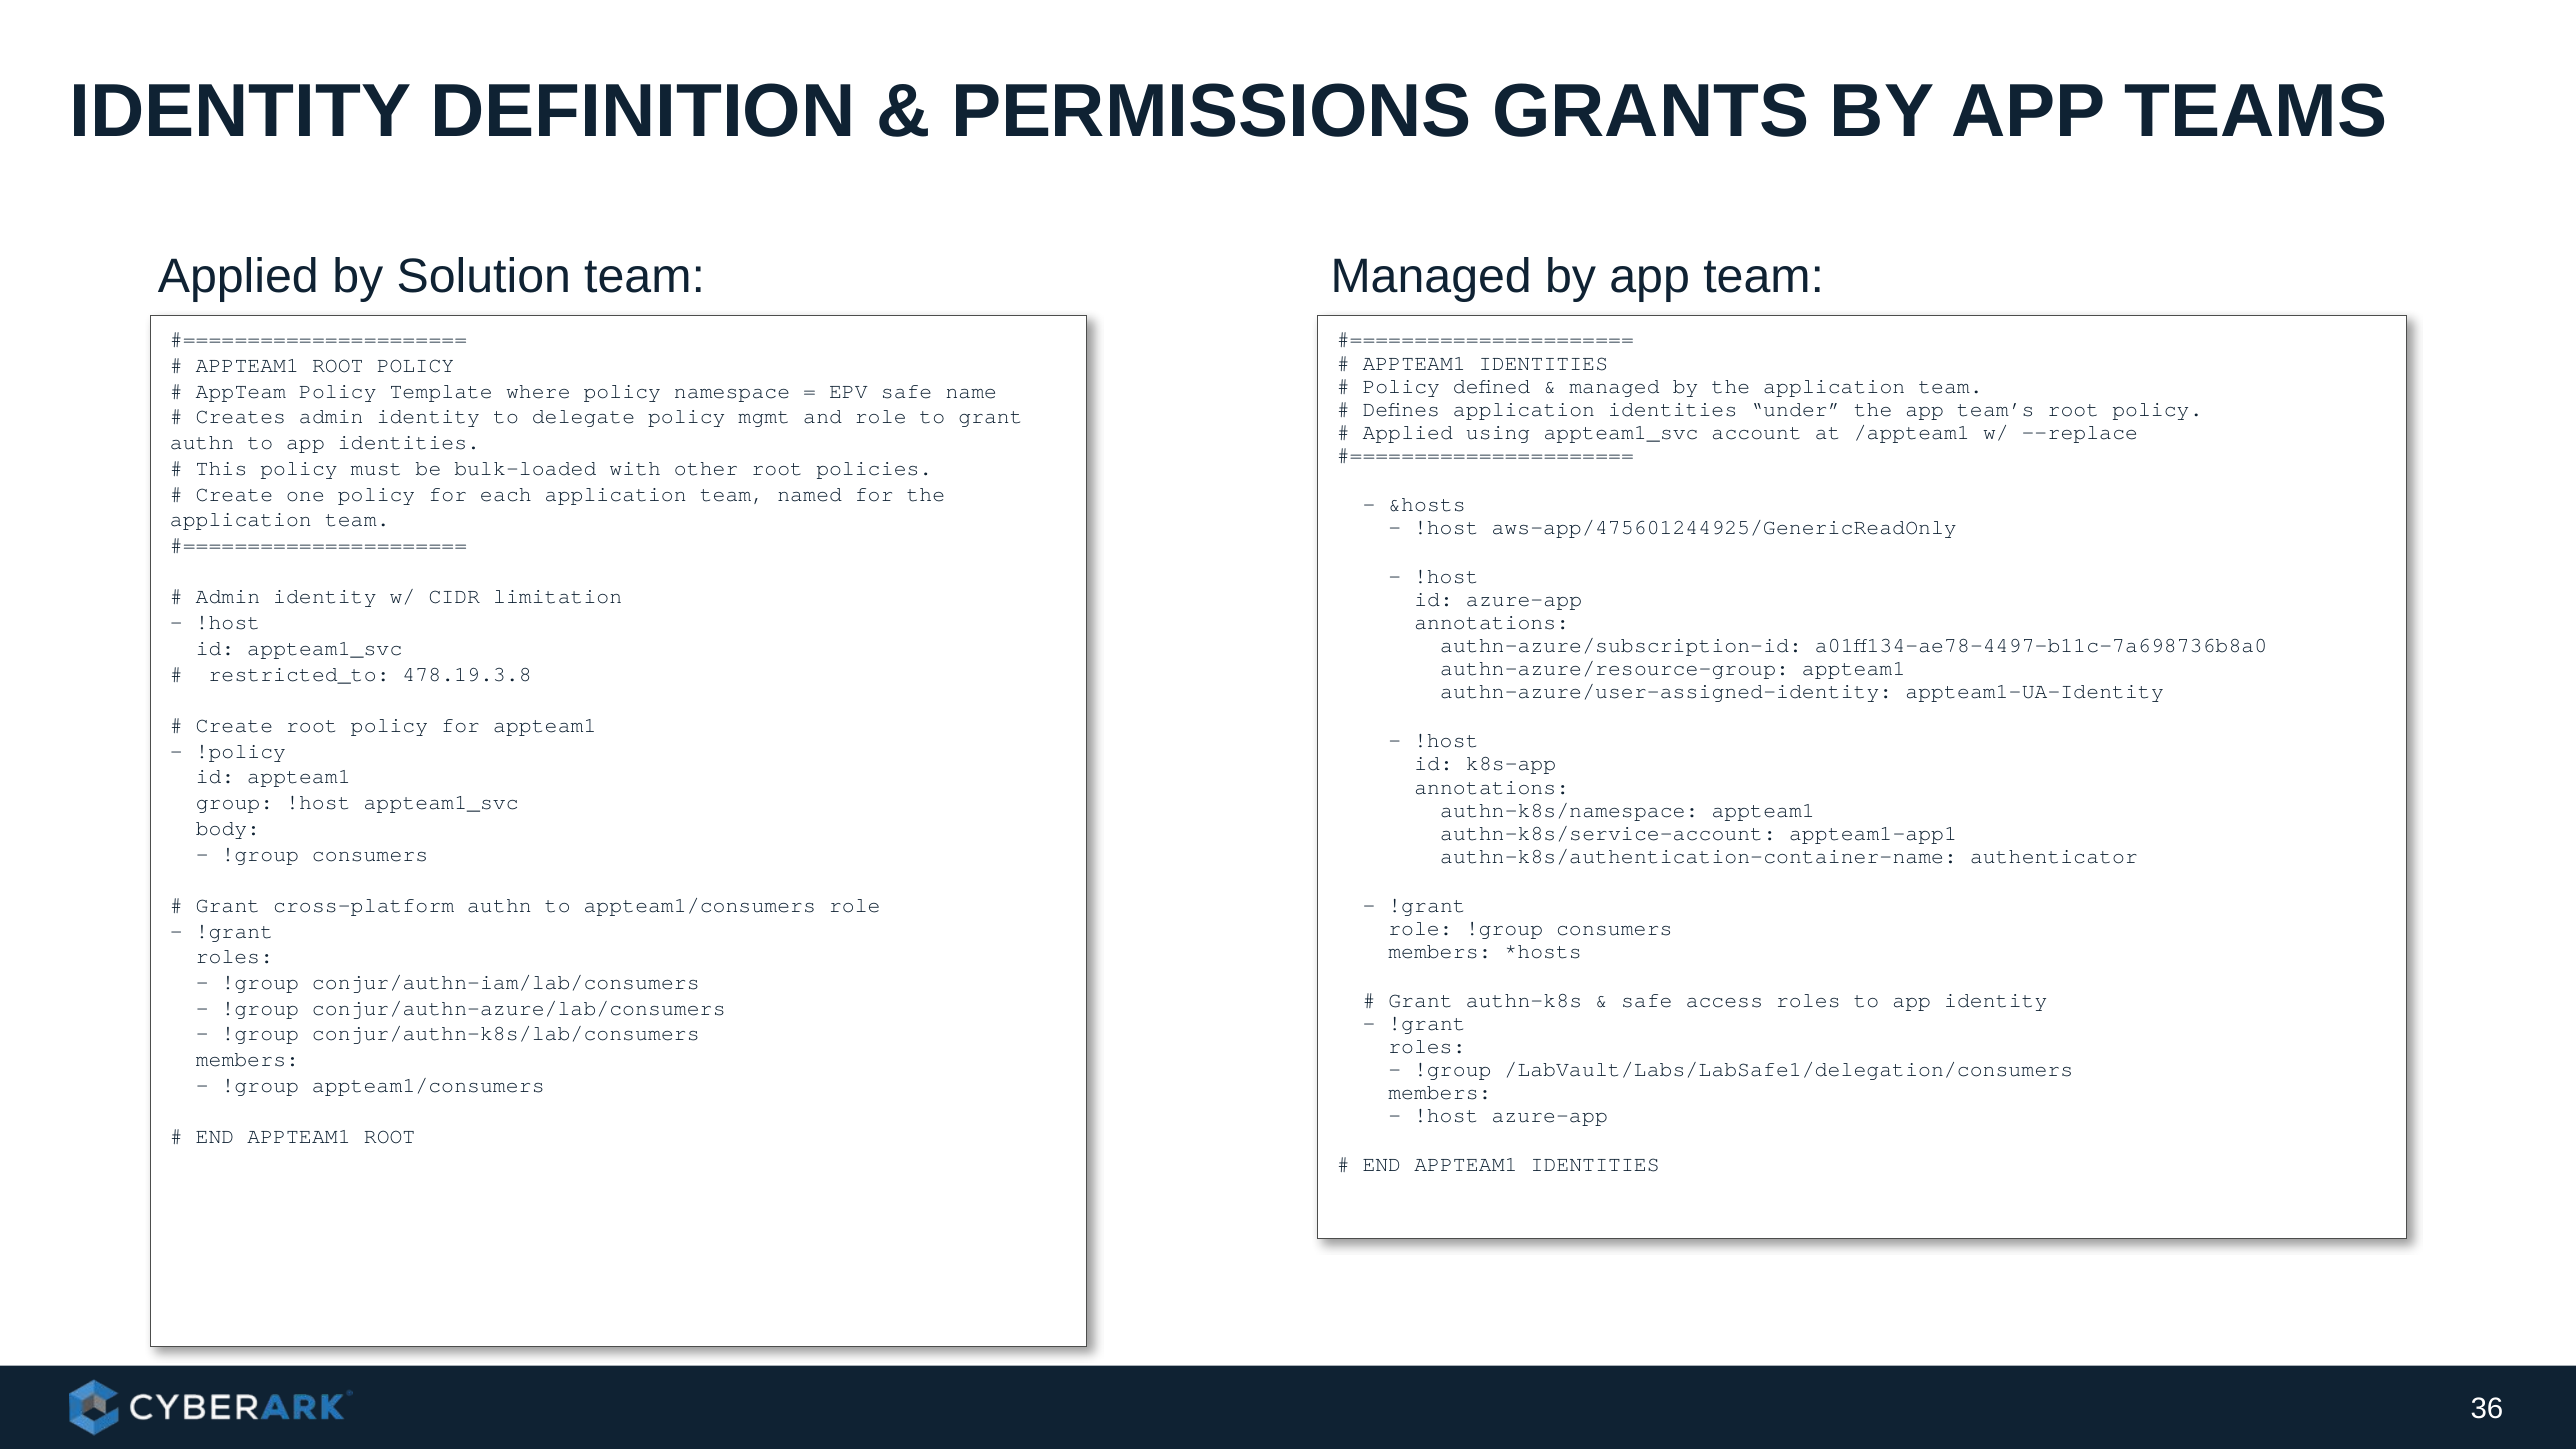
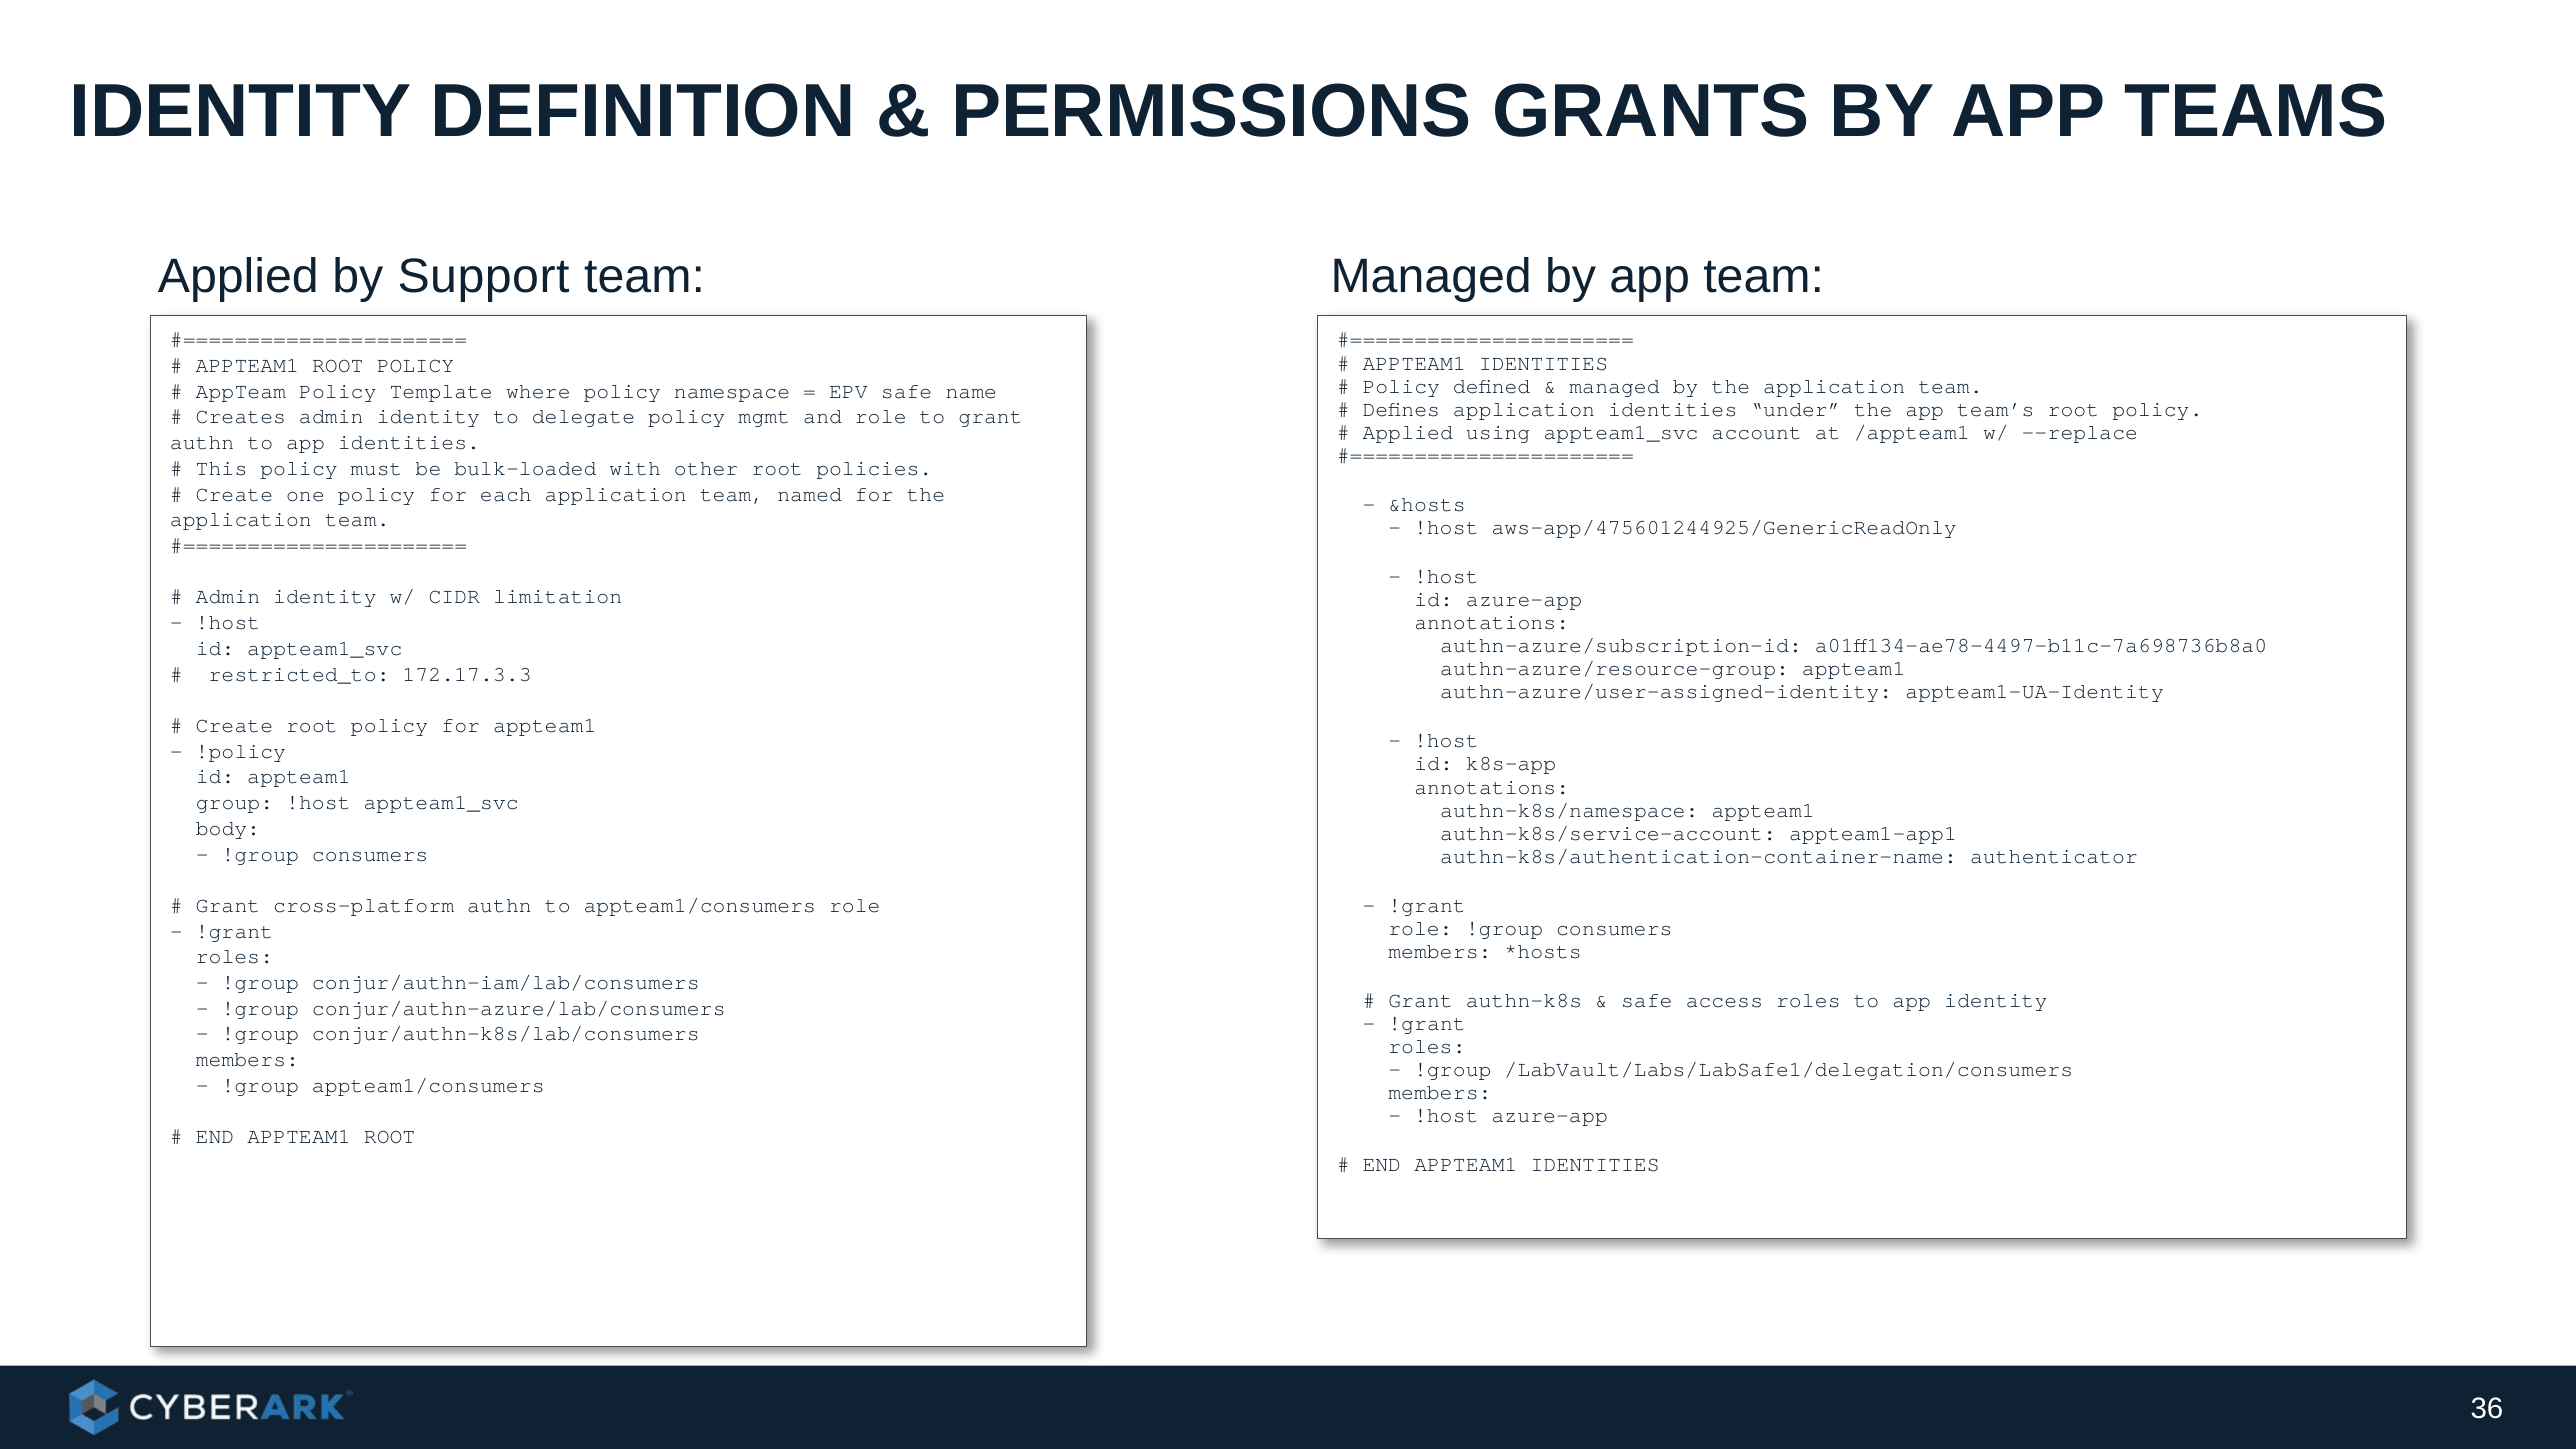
Solution: Solution -> Support
478.19.3.8: 478.19.3.8 -> 172.17.3.3
